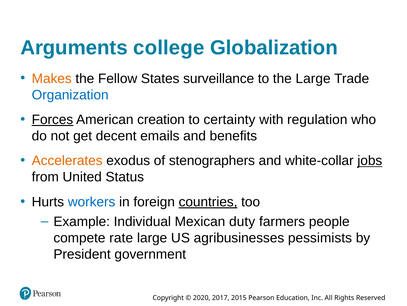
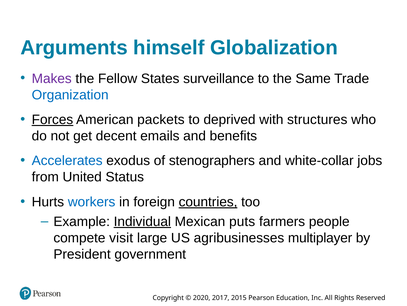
college: college -> himself
Makes colour: orange -> purple
the Large: Large -> Same
creation: creation -> packets
certainty: certainty -> deprived
regulation: regulation -> structures
Accelerates colour: orange -> blue
jobs underline: present -> none
Individual underline: none -> present
duty: duty -> puts
rate: rate -> visit
pessimists: pessimists -> multiplayer
